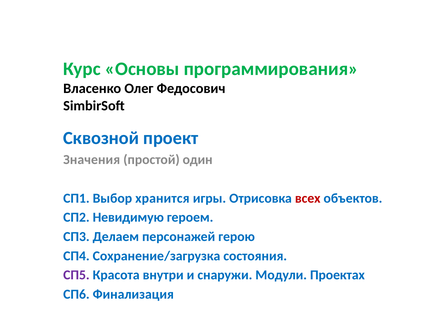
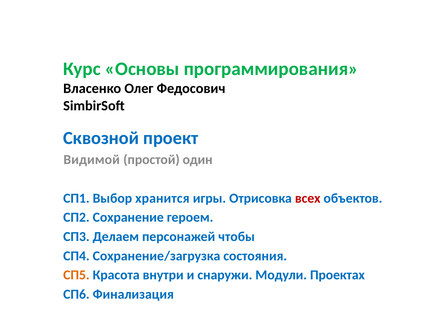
Значения: Значения -> Видимой
Невидимую: Невидимую -> Сохранение
герою: герою -> чтобы
СП5 colour: purple -> orange
